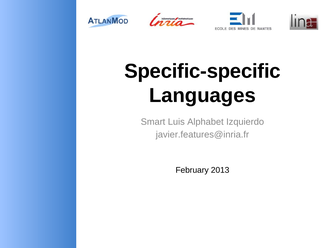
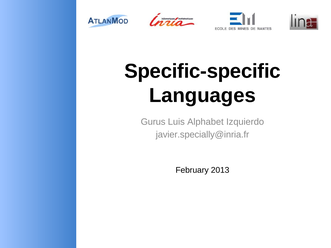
Smart: Smart -> Gurus
javier.features@inria.fr: javier.features@inria.fr -> javier.specially@inria.fr
